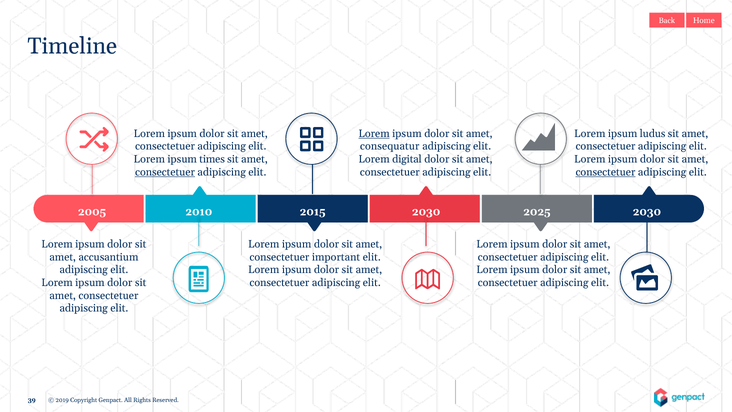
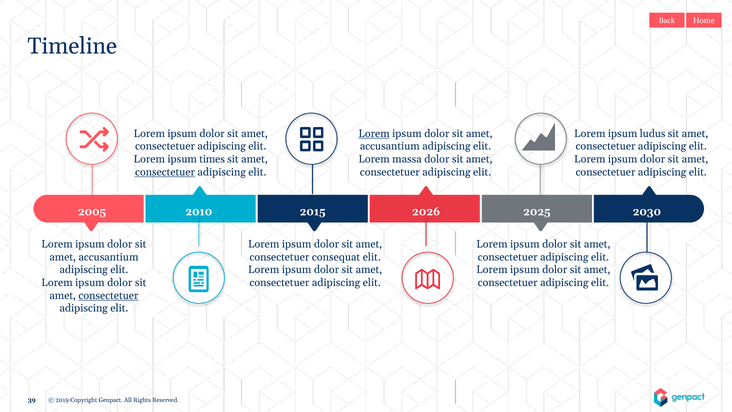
consequatur at (390, 146): consequatur -> accusantium
digital: digital -> massa
consectetuer at (606, 172) underline: present -> none
2015 2030: 2030 -> 2026
important: important -> consequat
consectetuer at (108, 295) underline: none -> present
